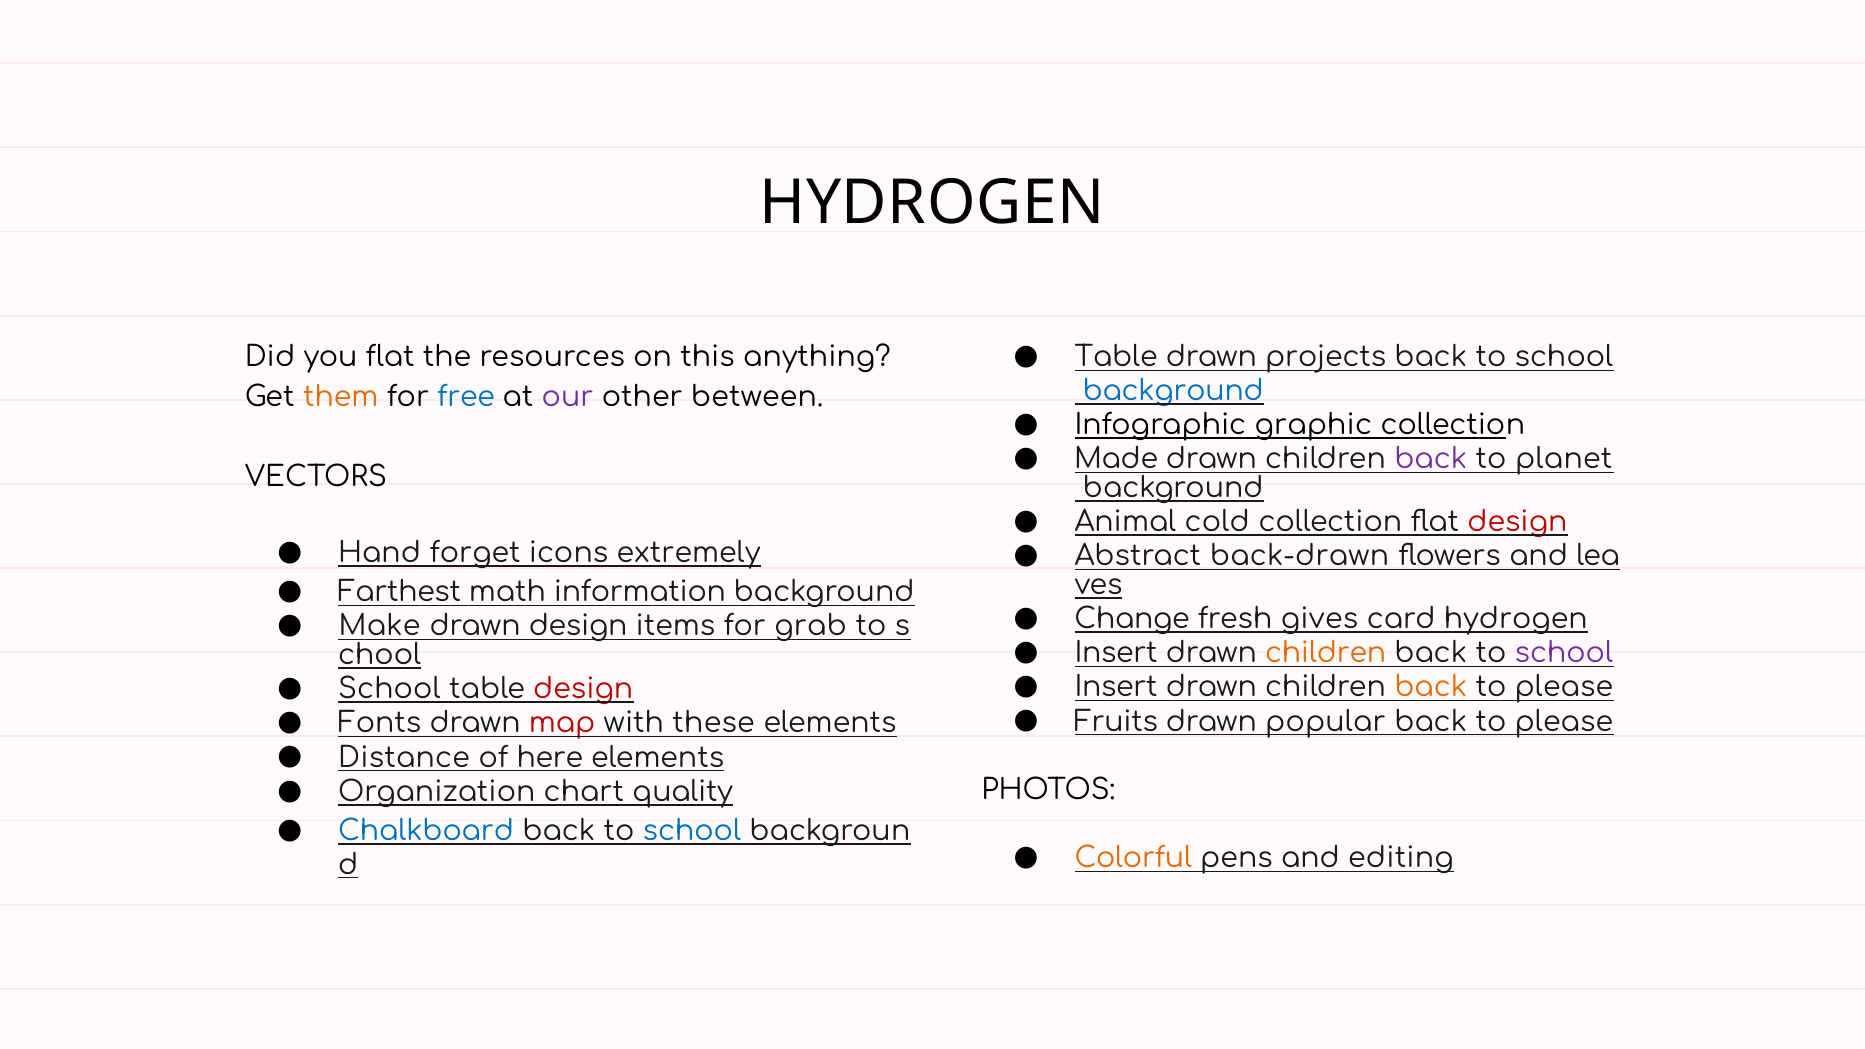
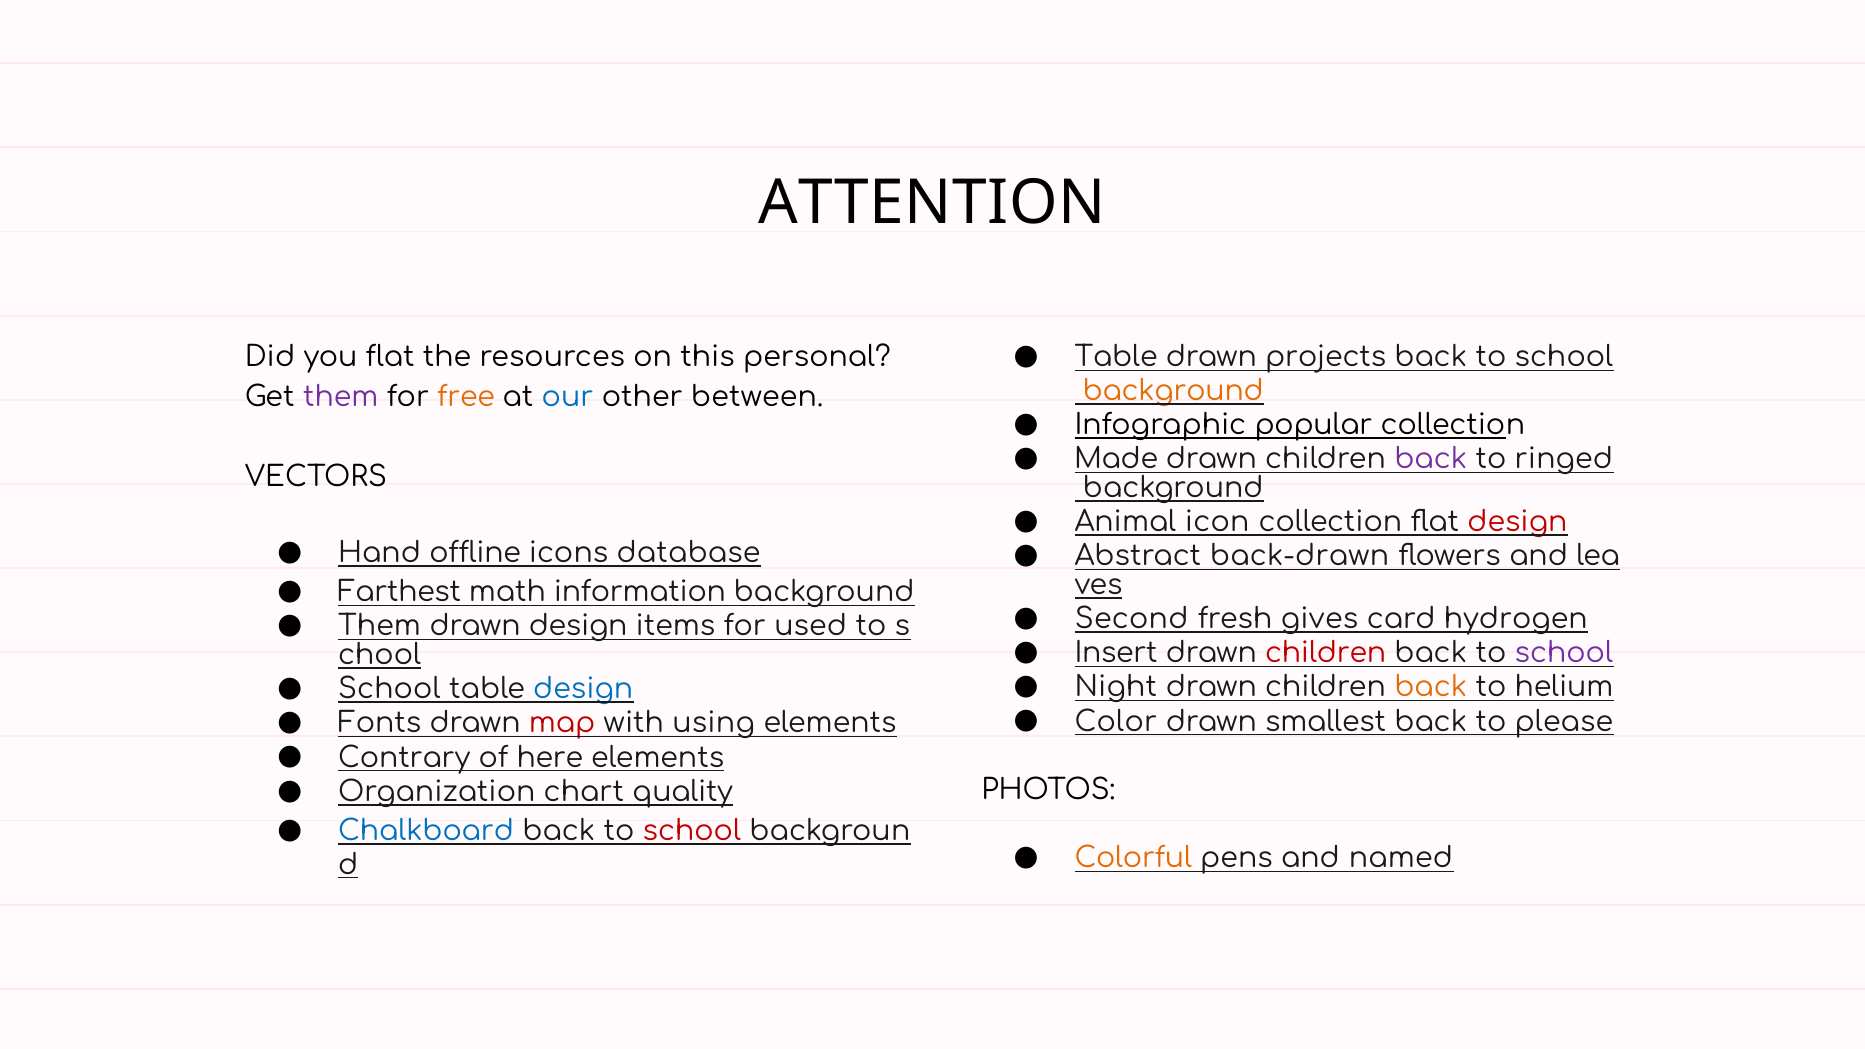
HYDROGEN at (932, 203): HYDROGEN -> ATTENTION
anything: anything -> personal
background at (1173, 391) colour: blue -> orange
them at (341, 397) colour: orange -> purple
free colour: blue -> orange
our colour: purple -> blue
graphic: graphic -> popular
planet: planet -> ringed
cold: cold -> icon
forget: forget -> offline
extremely: extremely -> database
Change: Change -> Second
Make at (379, 627): Make -> Them
grab: grab -> used
children at (1326, 653) colour: orange -> red
Insert at (1116, 688): Insert -> Night
please at (1564, 688): please -> helium
design at (583, 689) colour: red -> blue
Fruits: Fruits -> Color
popular: popular -> smallest
these: these -> using
Distance: Distance -> Contrary
school at (692, 831) colour: blue -> red
editing: editing -> named
